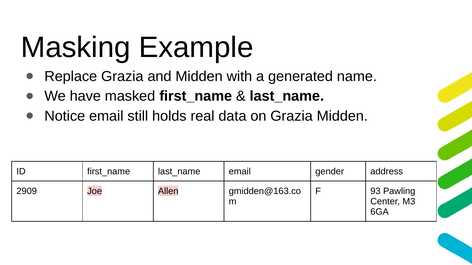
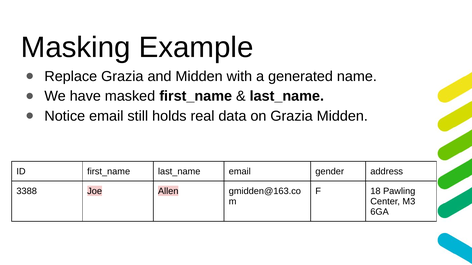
2909: 2909 -> 3388
93: 93 -> 18
